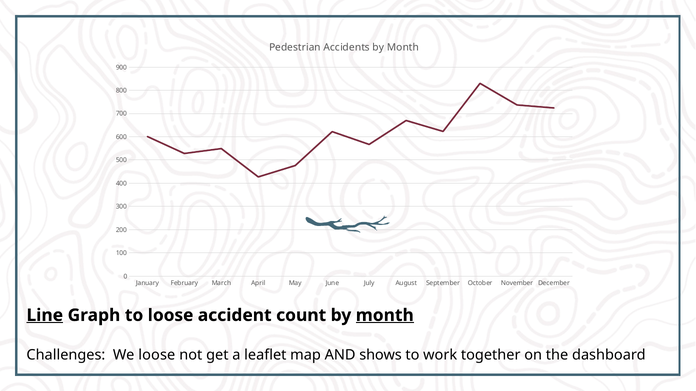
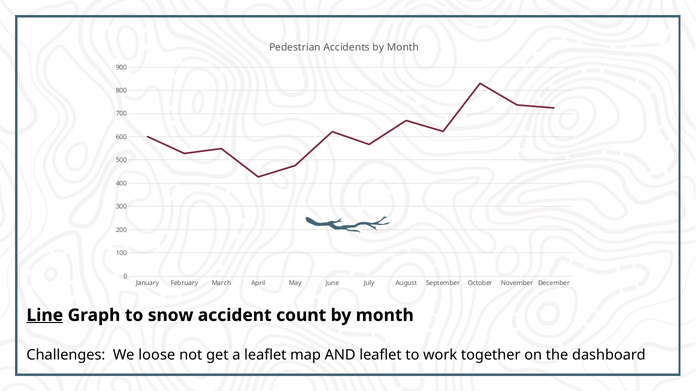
to loose: loose -> snow
month at (385, 316) underline: present -> none
AND shows: shows -> leaflet
